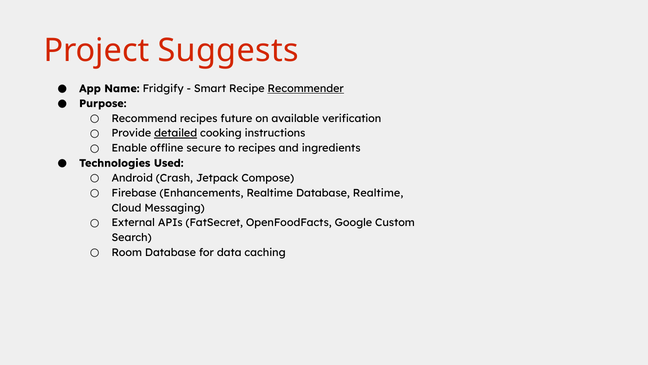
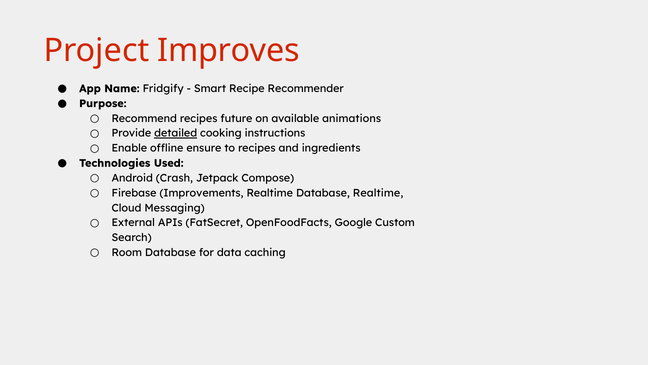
Suggests: Suggests -> Improves
Recommender underline: present -> none
verification: verification -> animations
secure: secure -> ensure
Enhancements: Enhancements -> Improvements
